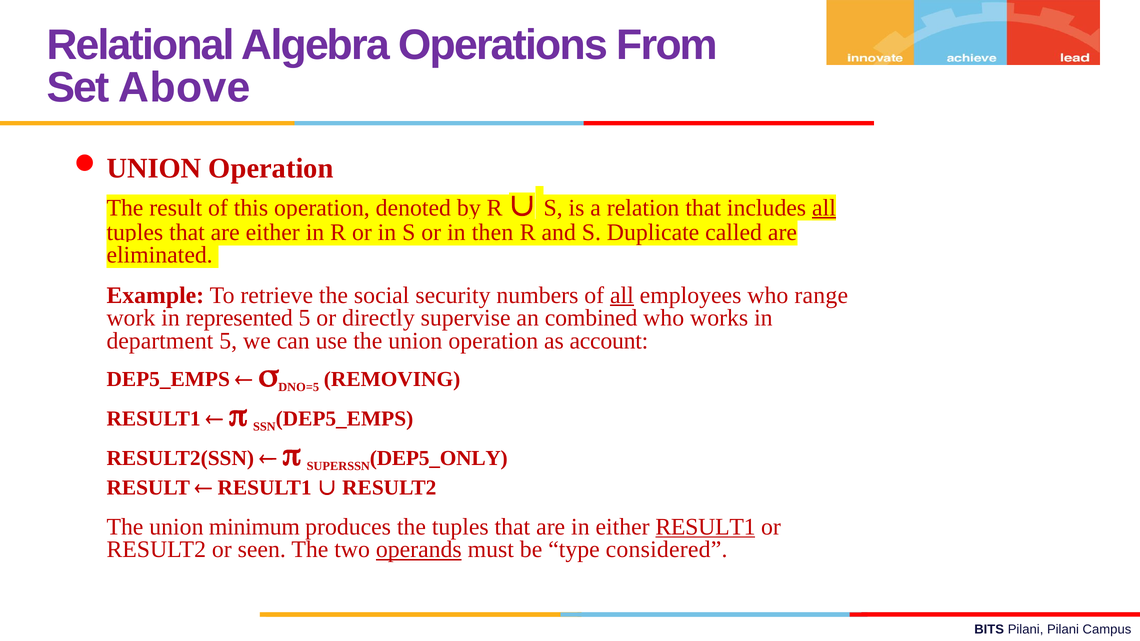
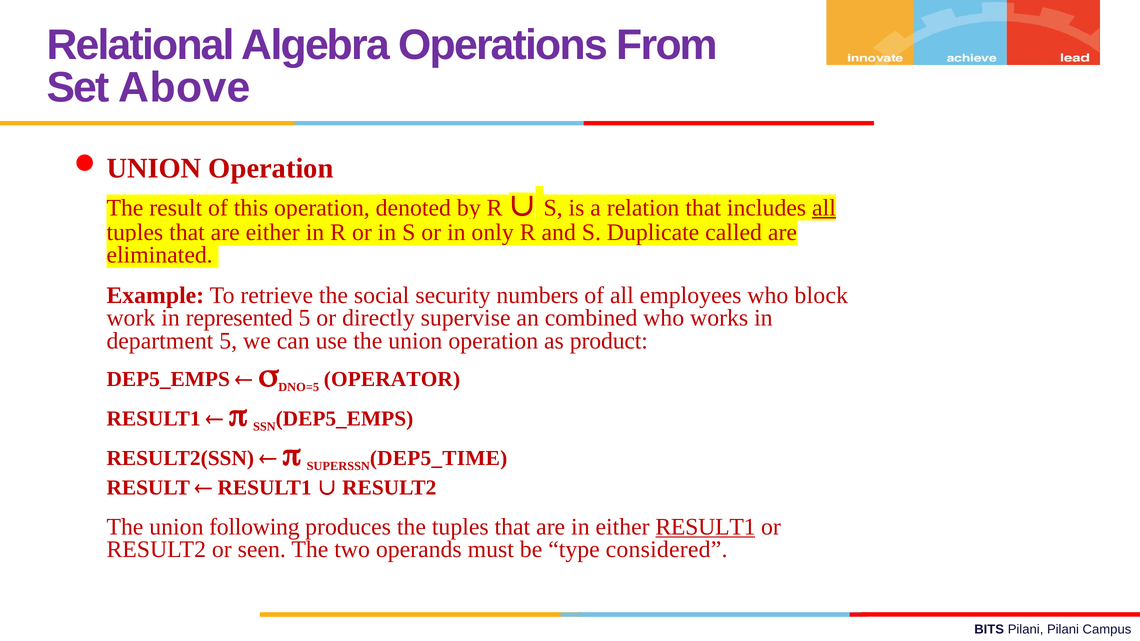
then: then -> only
all at (622, 295) underline: present -> none
range: range -> block
account: account -> product
REMOVING: REMOVING -> OPERATOR
DEP5_ONLY: DEP5_ONLY -> DEP5_TIME
minimum: minimum -> following
operands underline: present -> none
